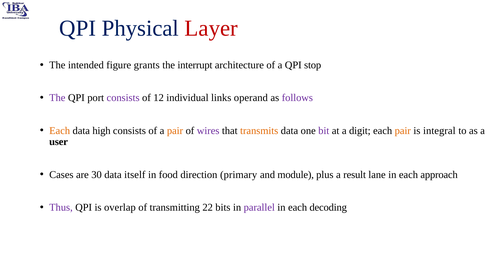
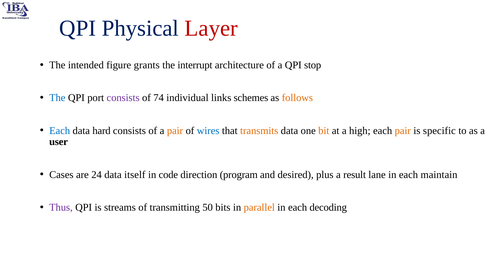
The at (57, 98) colour: purple -> blue
12: 12 -> 74
operand: operand -> schemes
follows colour: purple -> orange
Each at (60, 131) colour: orange -> blue
high: high -> hard
wires colour: purple -> blue
bit colour: purple -> orange
digit: digit -> high
integral: integral -> specific
30: 30 -> 24
food: food -> code
primary: primary -> program
module: module -> desired
approach: approach -> maintain
overlap: overlap -> streams
22: 22 -> 50
parallel colour: purple -> orange
